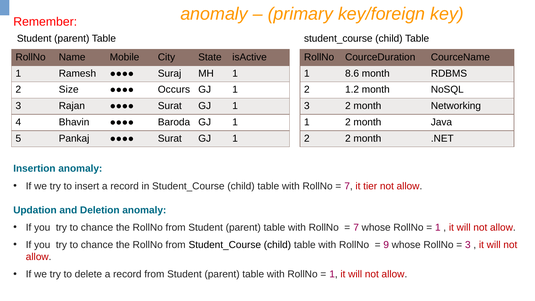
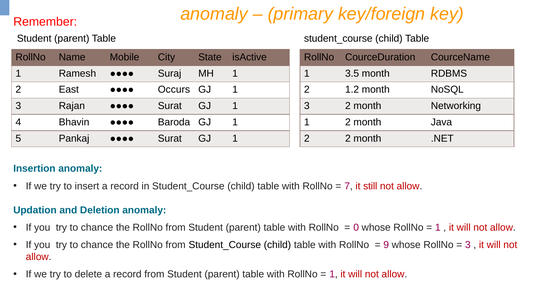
8.6: 8.6 -> 3.5
Size: Size -> East
tier: tier -> still
7 at (356, 227): 7 -> 0
